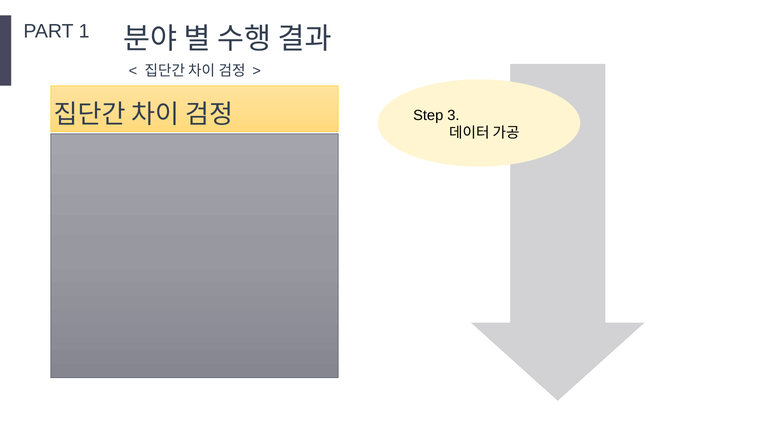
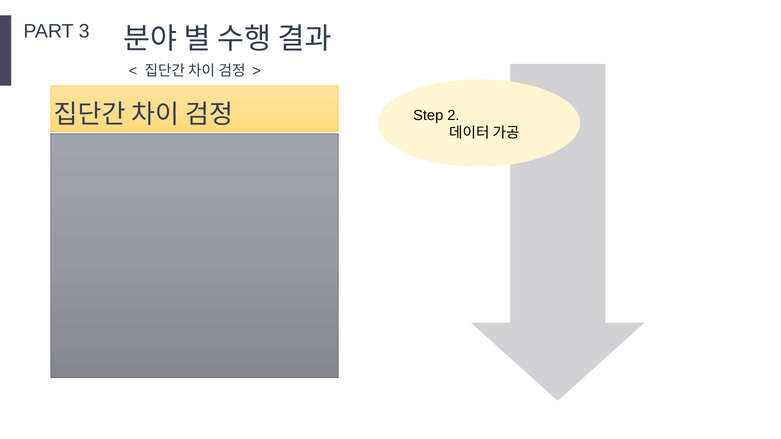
1: 1 -> 3
3: 3 -> 2
